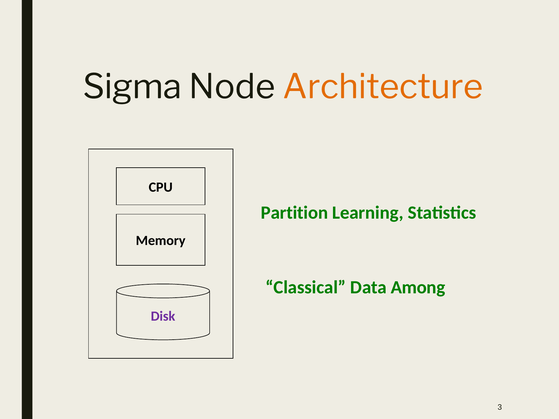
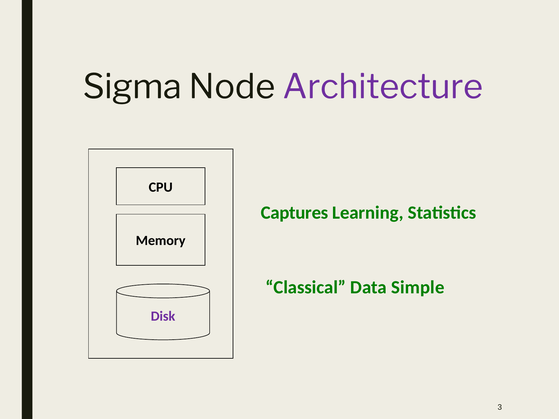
Architecture colour: orange -> purple
Partition: Partition -> Captures
Among: Among -> Simple
